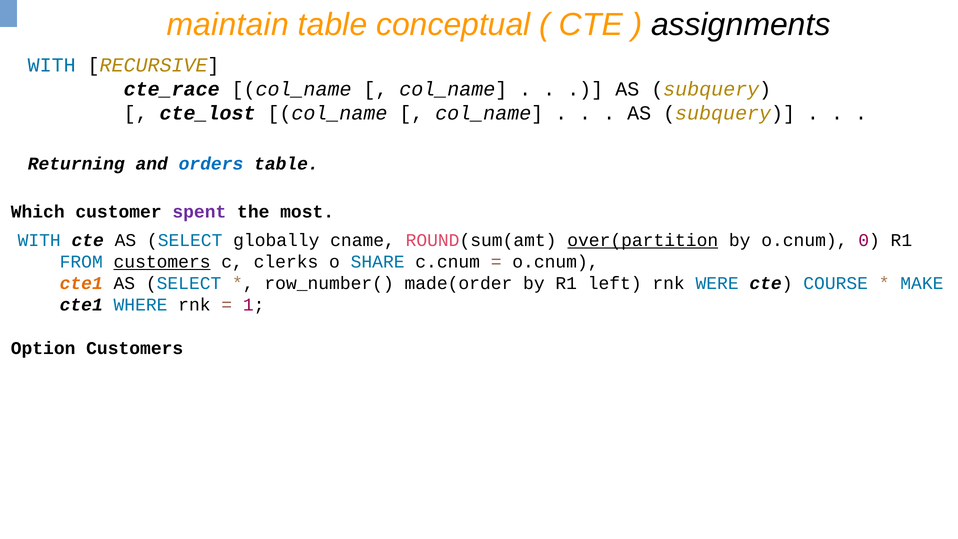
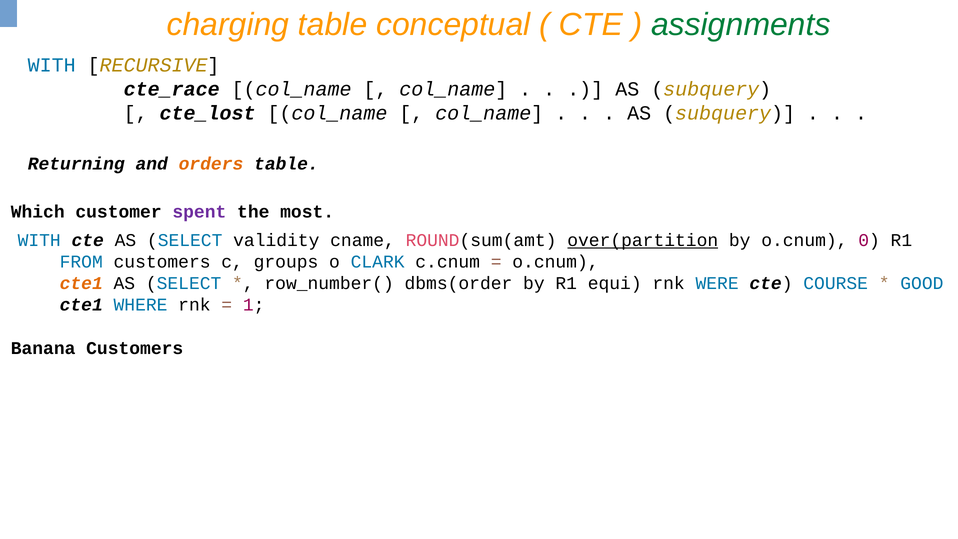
maintain: maintain -> charging
assignments colour: black -> green
orders colour: blue -> orange
globally: globally -> validity
customers at (162, 262) underline: present -> none
clerks: clerks -> groups
SHARE: SHARE -> CLARK
made(order: made(order -> dbms(order
left: left -> equi
MAKE: MAKE -> GOOD
Option: Option -> Banana
